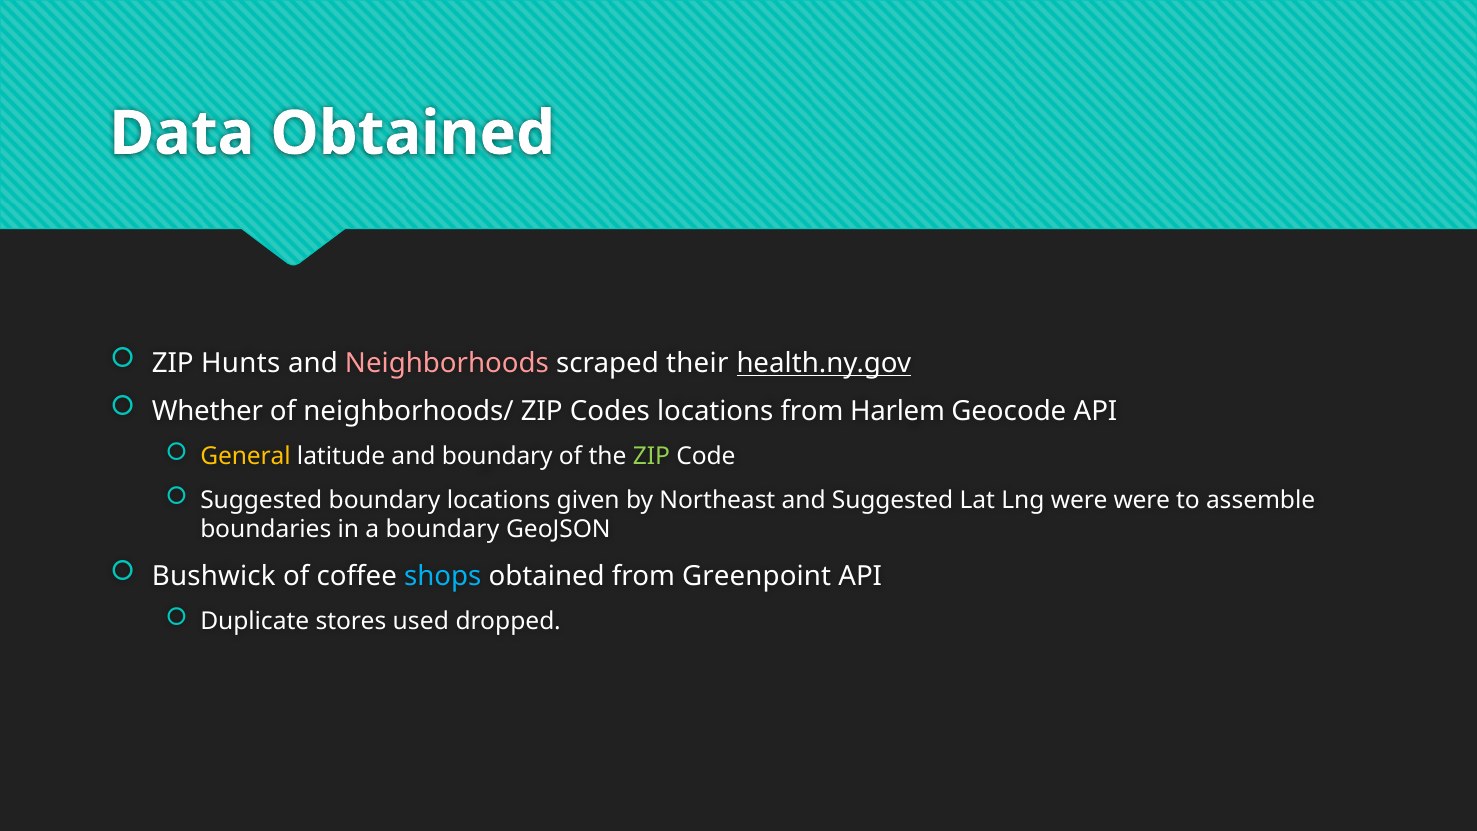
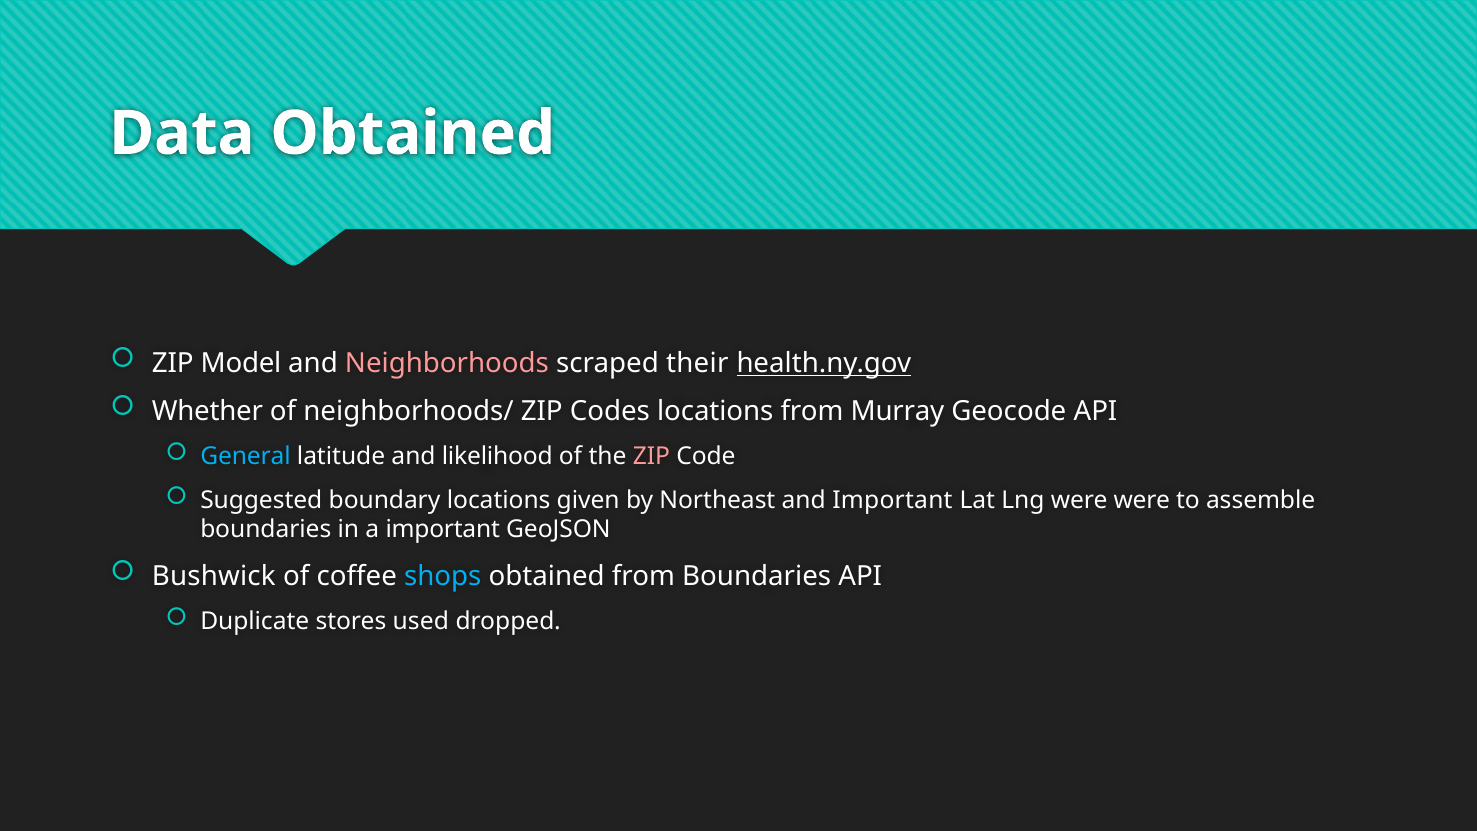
Hunts: Hunts -> Model
Harlem: Harlem -> Murray
General colour: yellow -> light blue
and boundary: boundary -> likelihood
ZIP at (651, 456) colour: light green -> pink
and Suggested: Suggested -> Important
a boundary: boundary -> important
from Greenpoint: Greenpoint -> Boundaries
